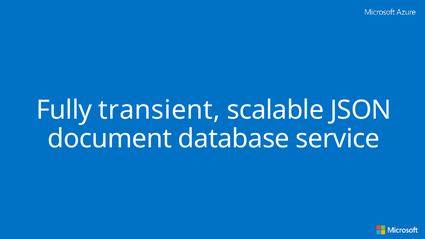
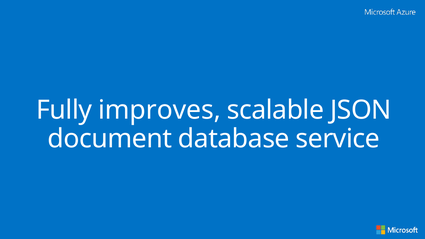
transient: transient -> improves
